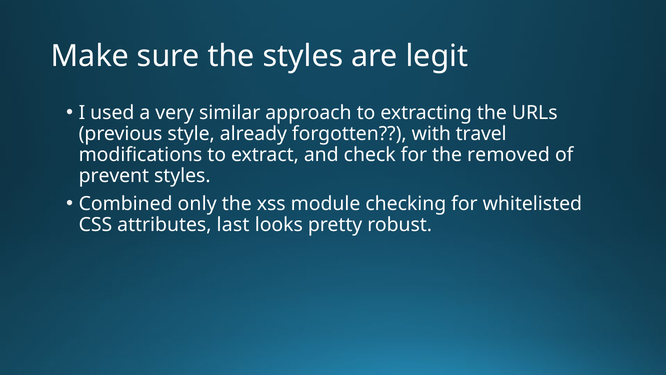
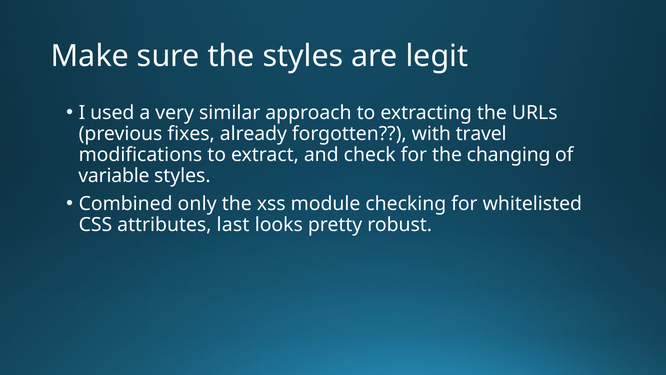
style: style -> fixes
removed: removed -> changing
prevent: prevent -> variable
